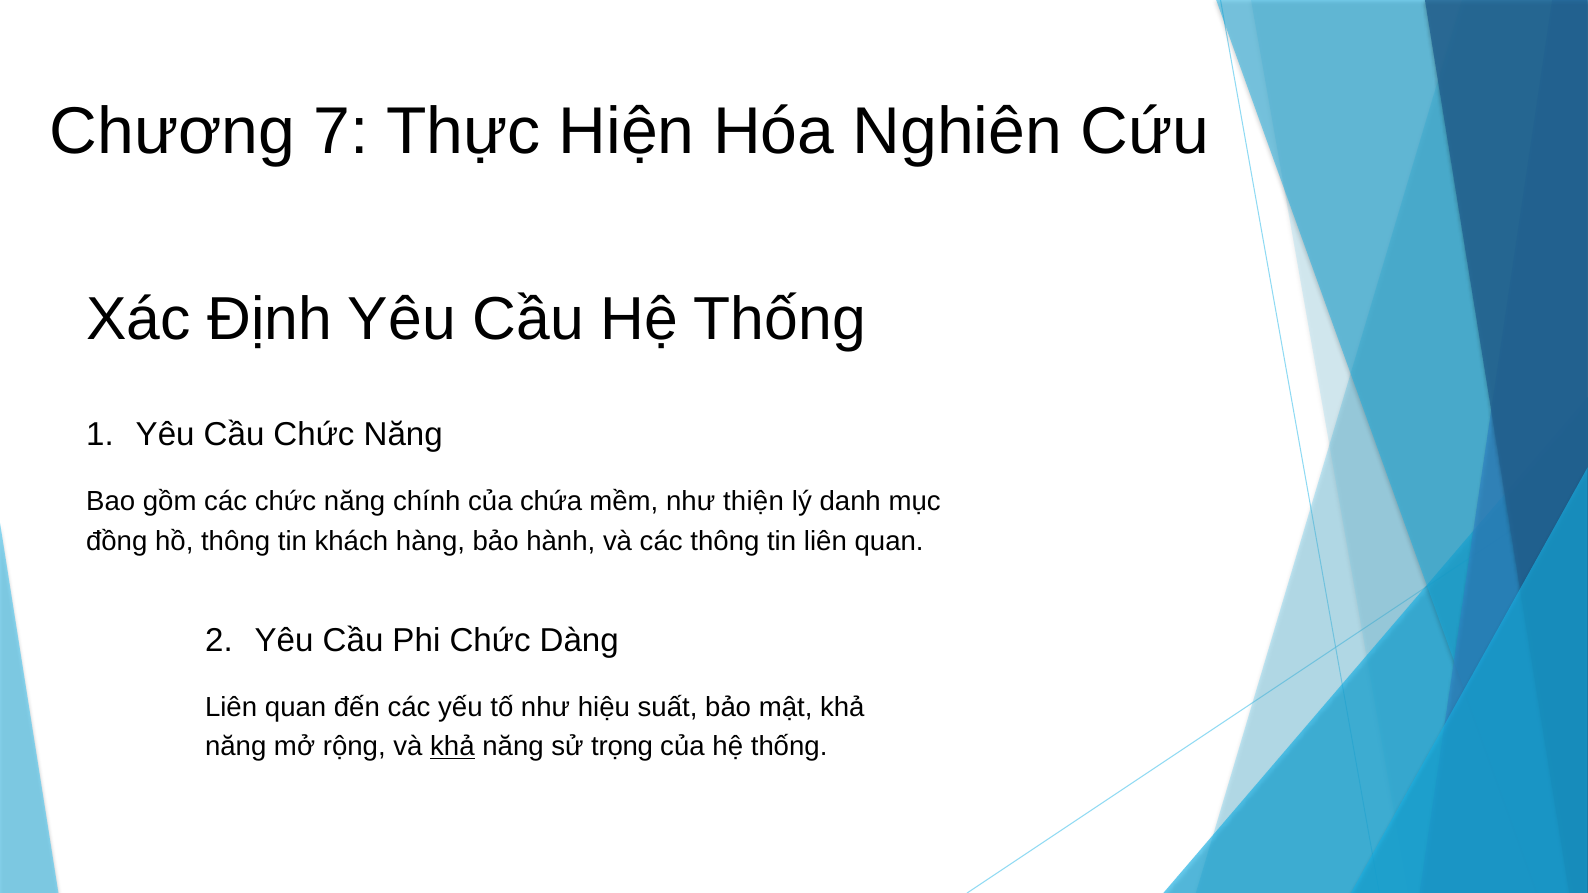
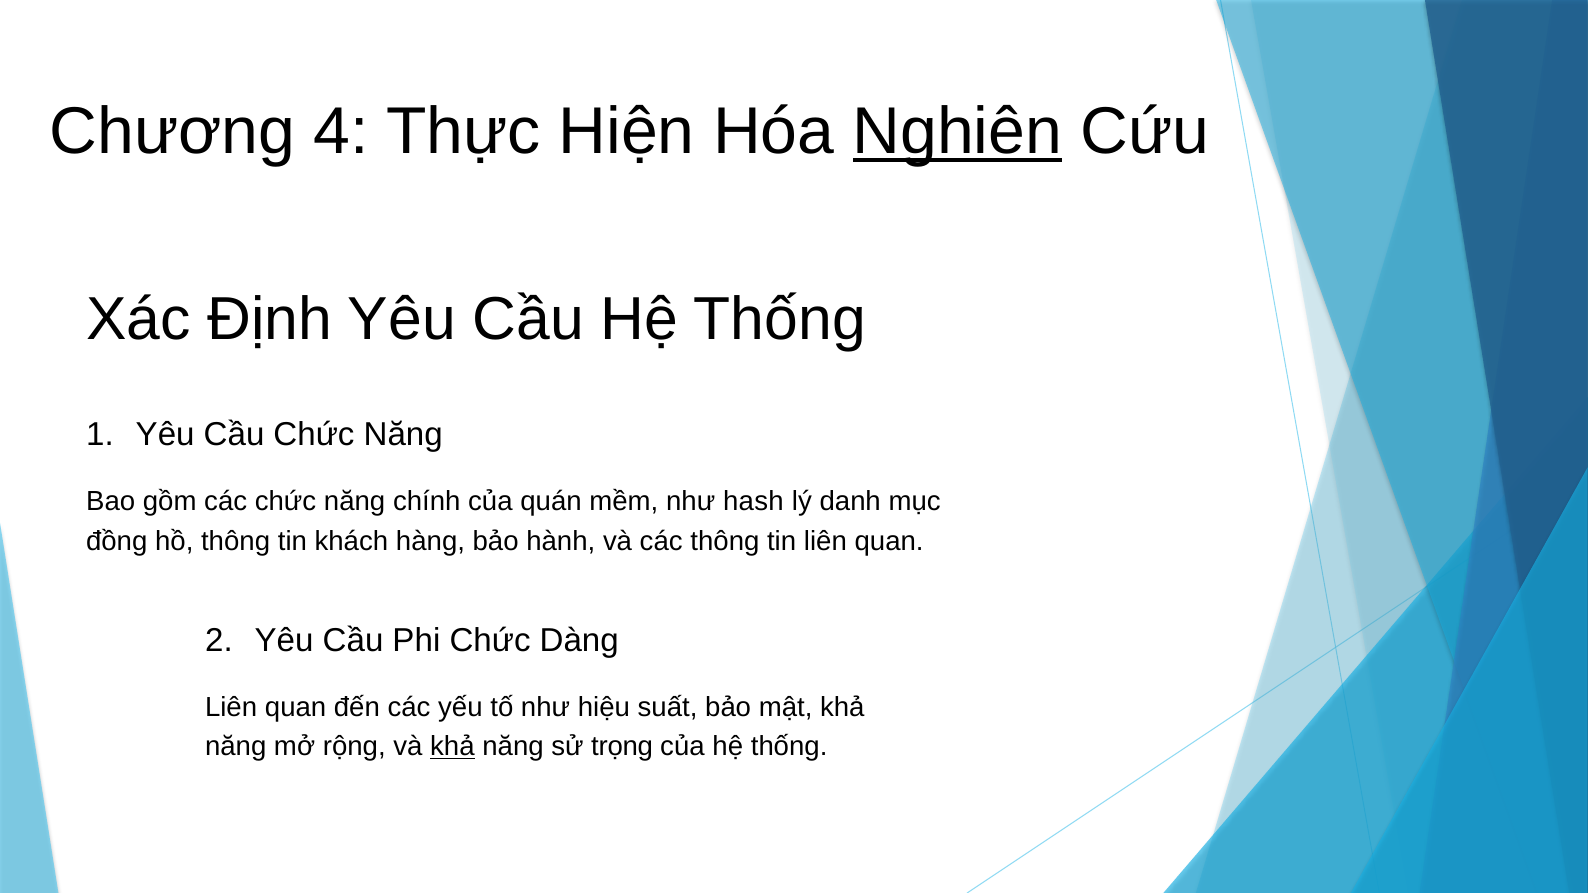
7: 7 -> 4
Nghiên underline: none -> present
chứa: chứa -> quán
thiện: thiện -> hash
